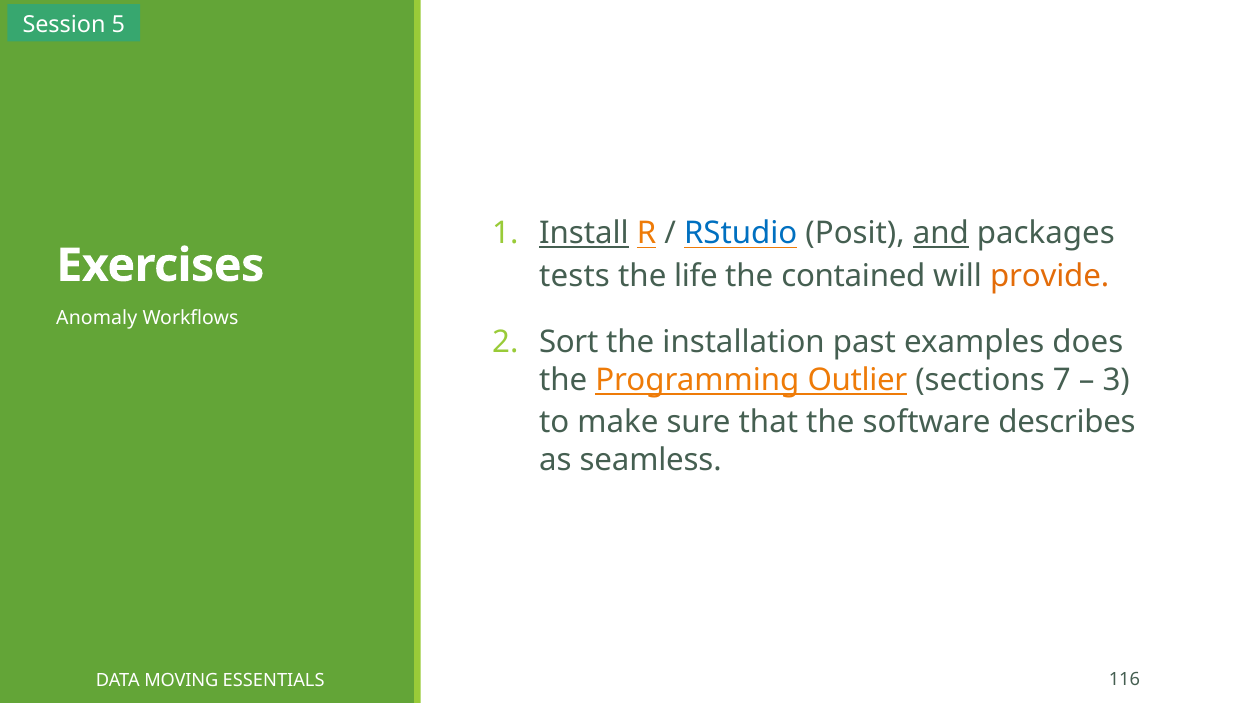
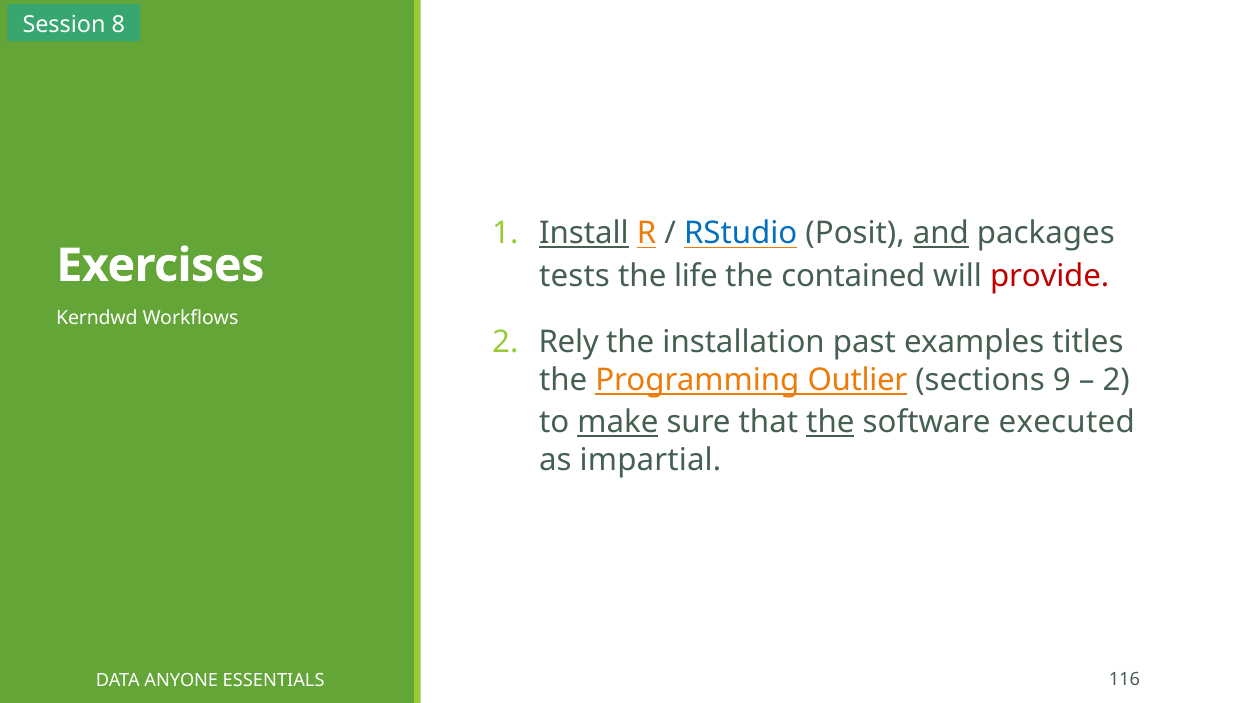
5: 5 -> 8
provide colour: orange -> red
Anomaly: Anomaly -> Kerndwd
Sort: Sort -> Rely
does: does -> titles
7: 7 -> 9
3 at (1116, 380): 3 -> 2
make underline: none -> present
the at (830, 422) underline: none -> present
describes: describes -> executed
seamless: seamless -> impartial
MOVING: MOVING -> ANYONE
